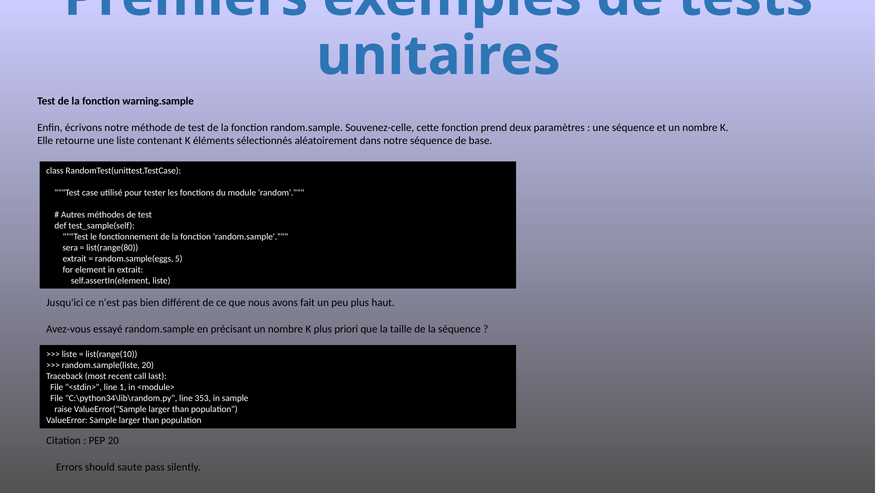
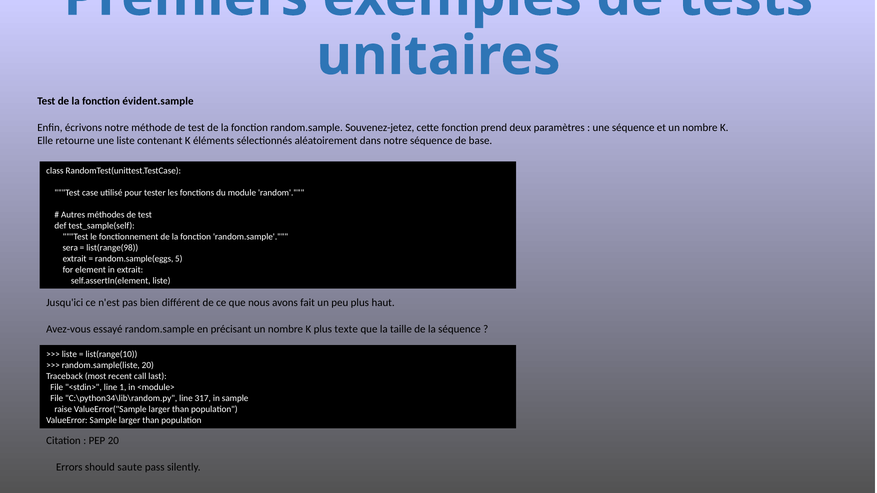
warning.sample: warning.sample -> évident.sample
Souvenez-celle: Souvenez-celle -> Souvenez-jetez
list(range(80: list(range(80 -> list(range(98
priori: priori -> texte
353: 353 -> 317
